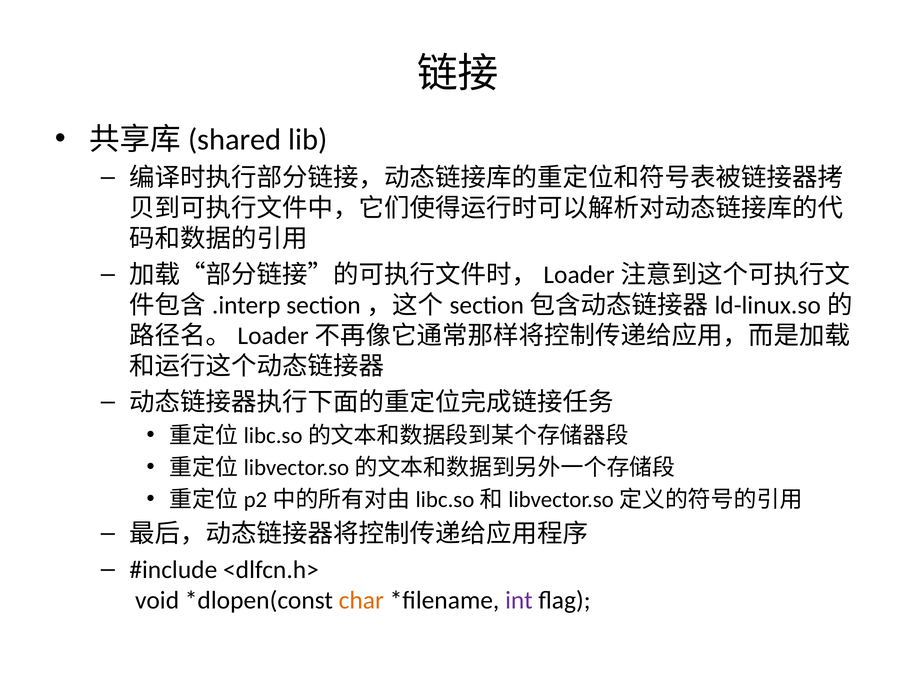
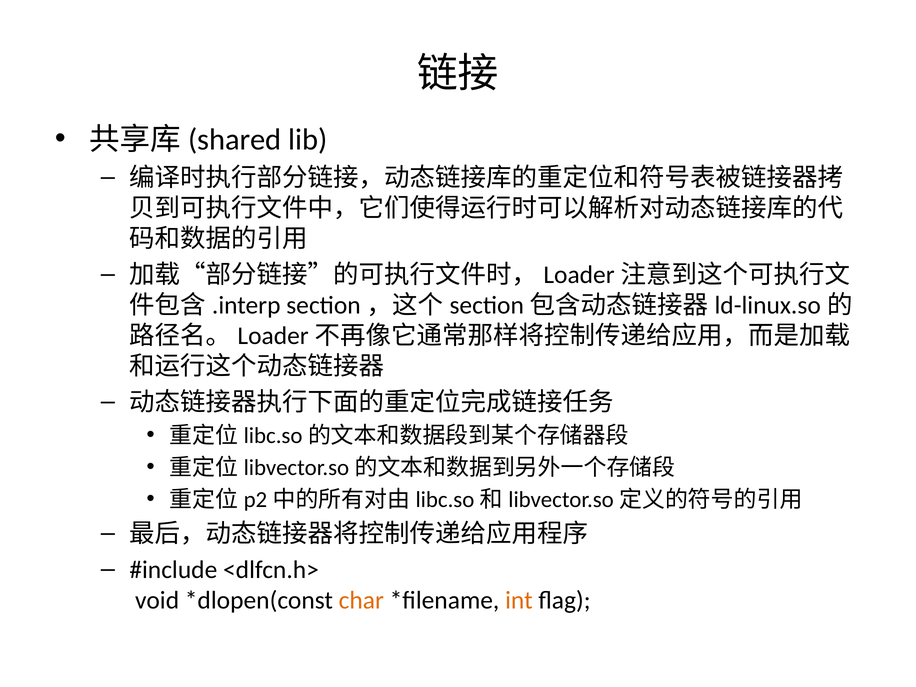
int colour: purple -> orange
